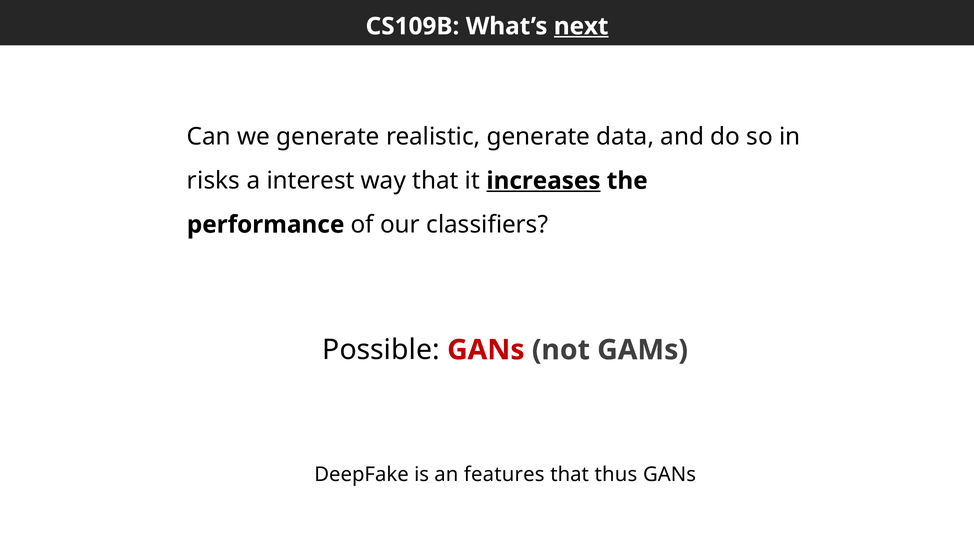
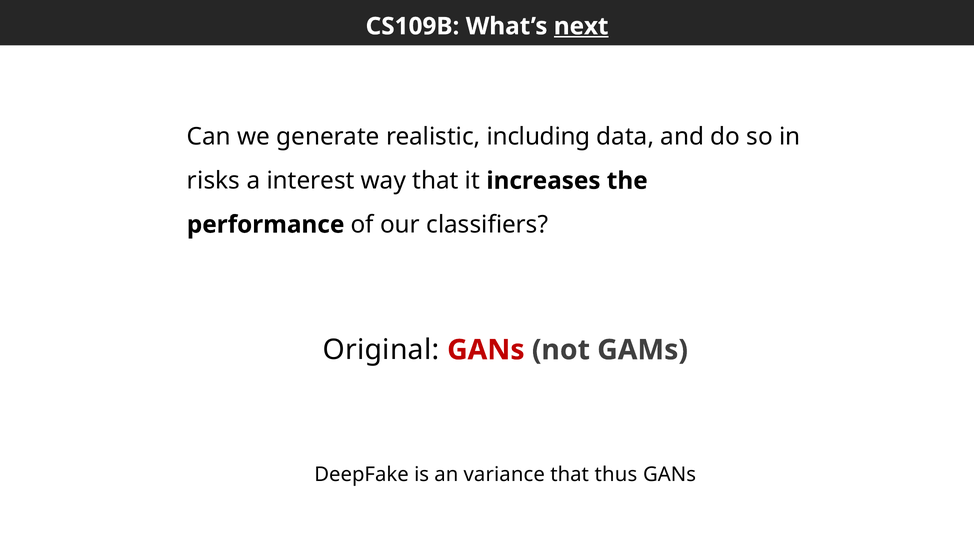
realistic generate: generate -> including
increases underline: present -> none
Possible: Possible -> Original
features: features -> variance
